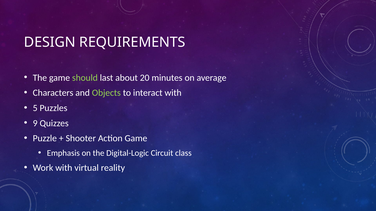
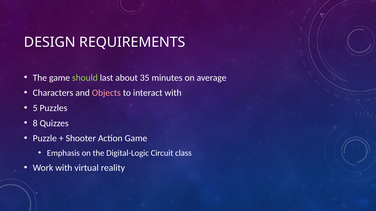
20: 20 -> 35
Objects colour: light green -> pink
9: 9 -> 8
